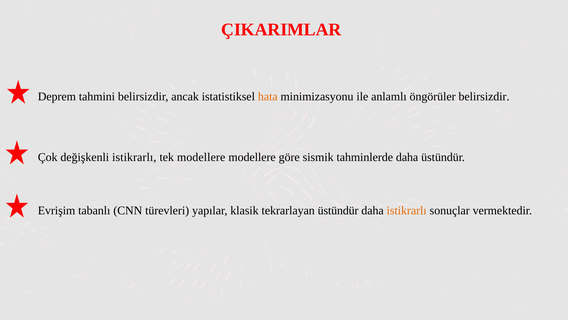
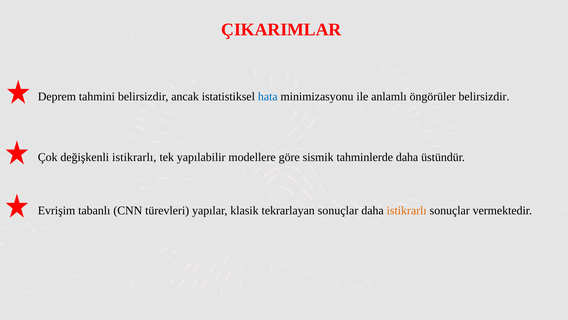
hata colour: orange -> blue
tek modellere: modellere -> yapılabilir
tekrarlayan üstündür: üstündür -> sonuçlar
